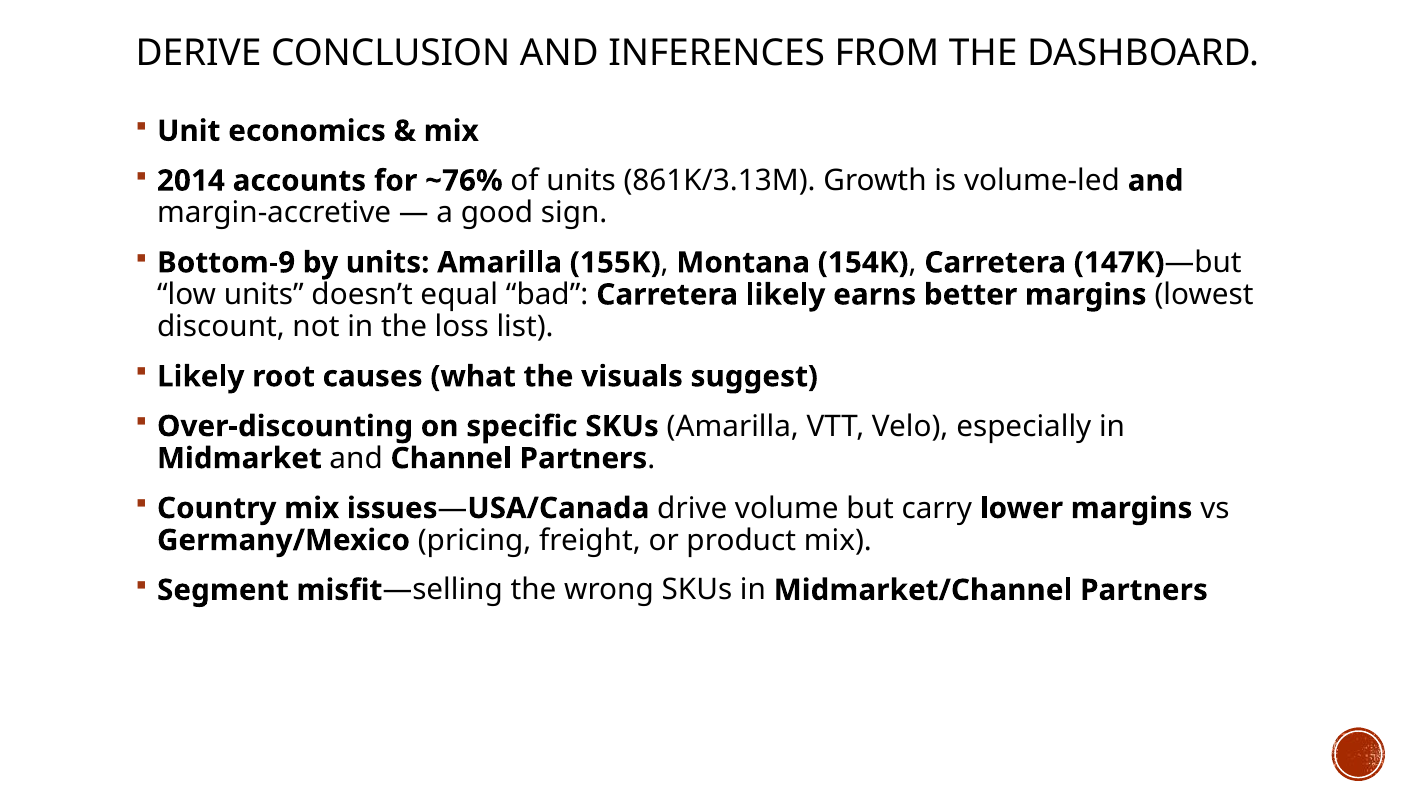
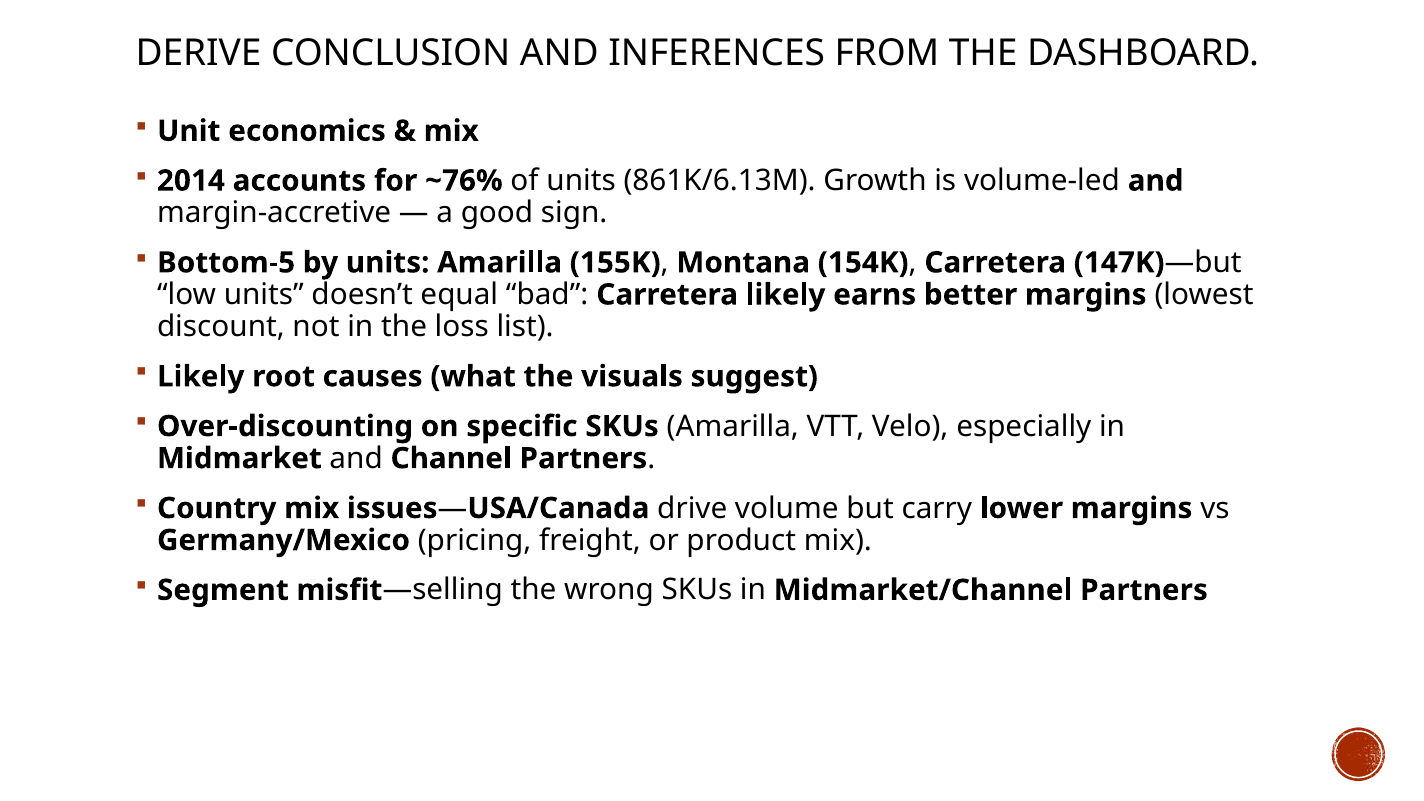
861K/3.13M: 861K/3.13M -> 861K/6.13M
Bottom-9: Bottom-9 -> Bottom-5
